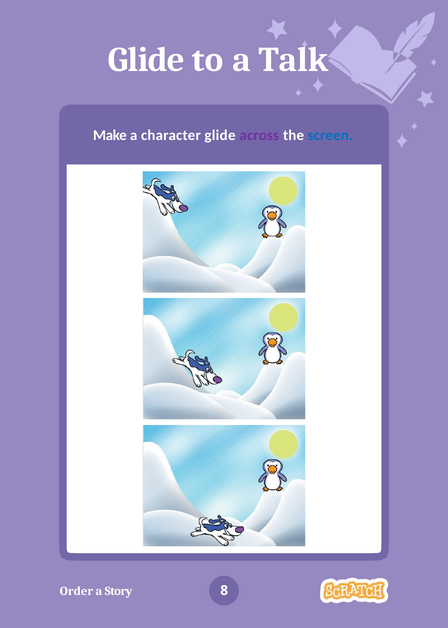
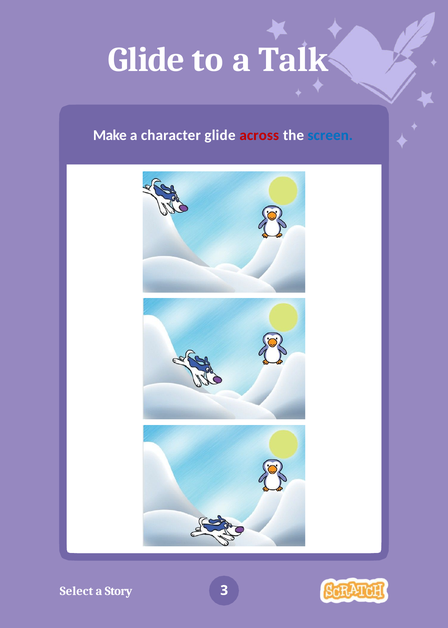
across colour: purple -> red
Order: Order -> Select
8: 8 -> 3
